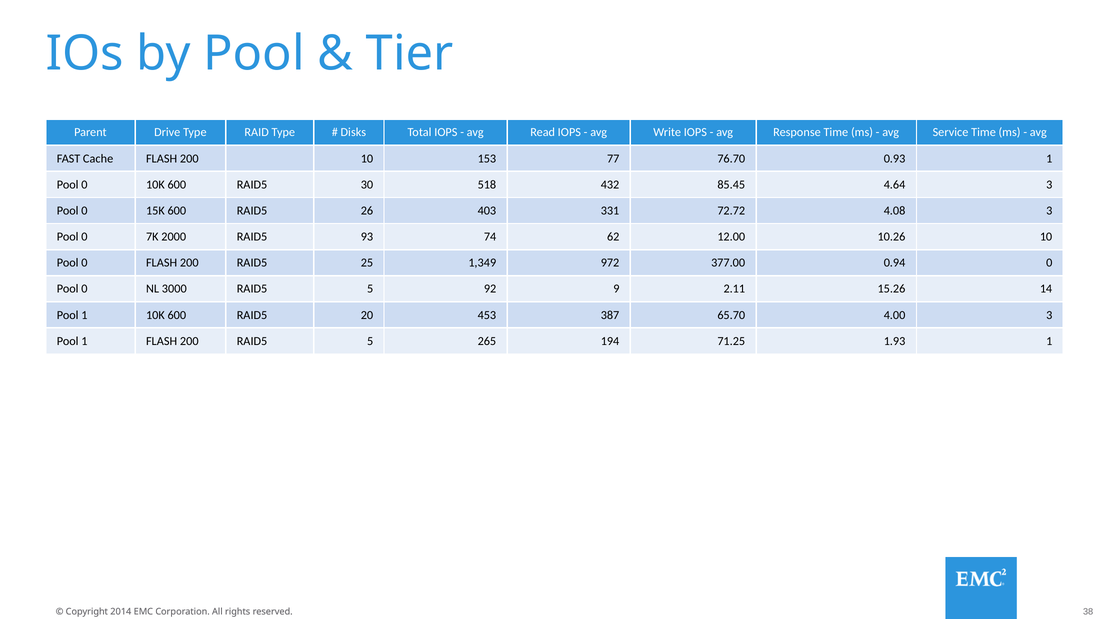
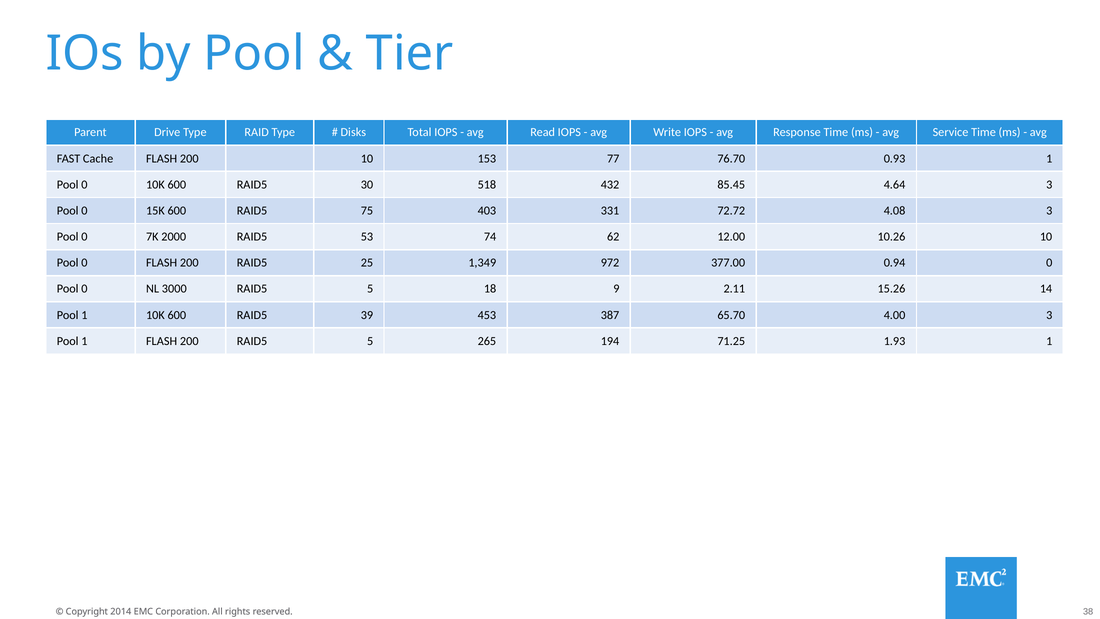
26: 26 -> 75
93: 93 -> 53
92: 92 -> 18
20: 20 -> 39
